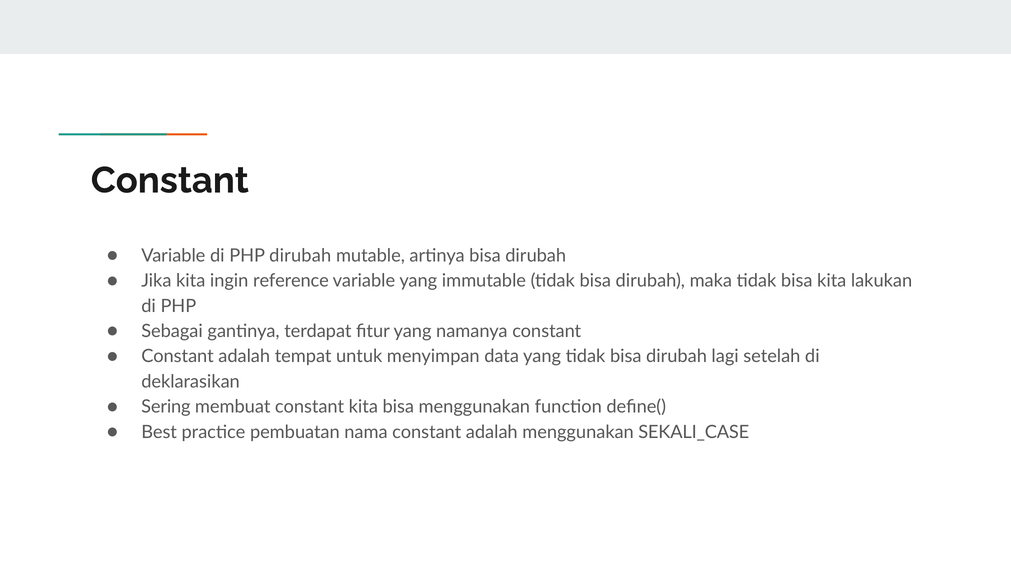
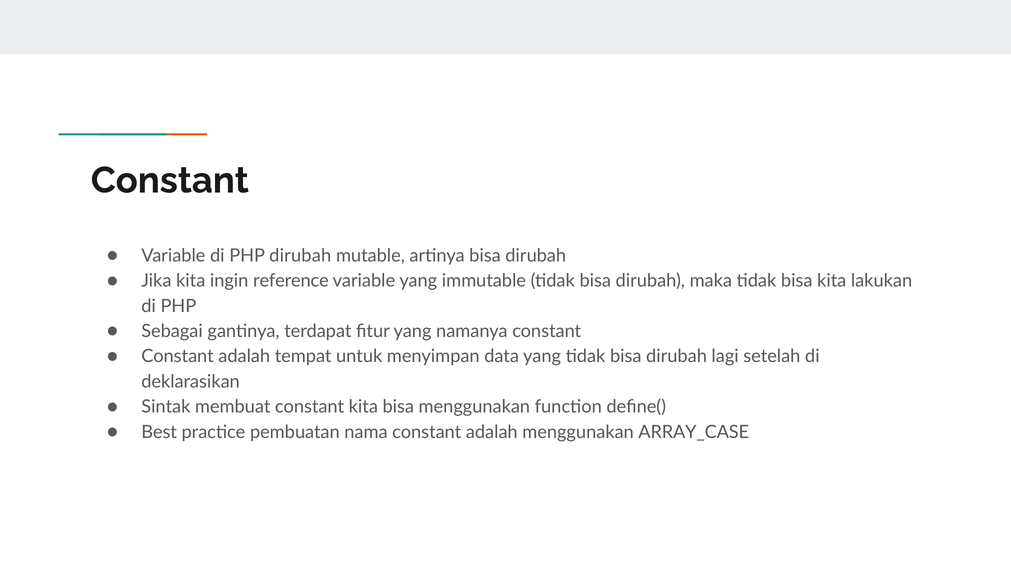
Sering: Sering -> Sintak
SEKALI_CASE: SEKALI_CASE -> ARRAY_CASE
